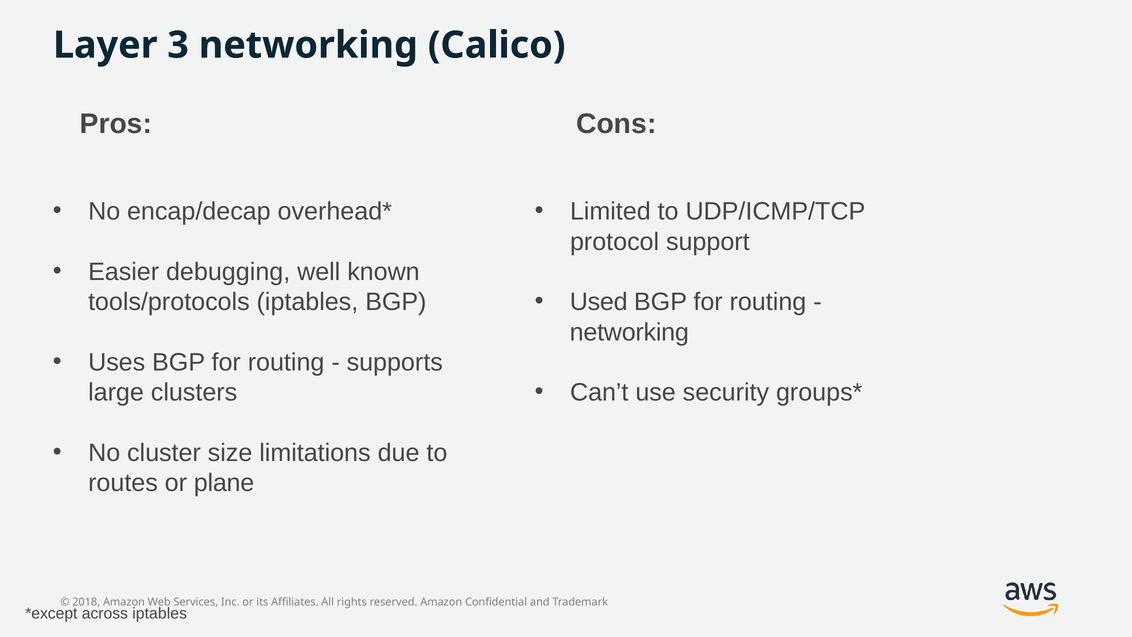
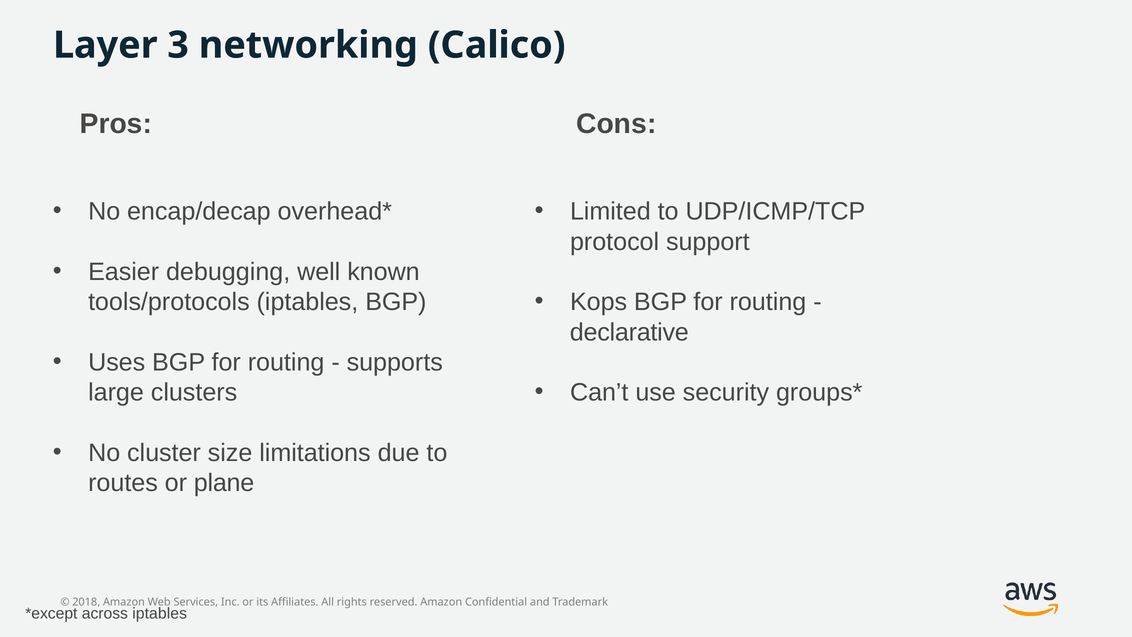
Used: Used -> Kops
networking at (629, 332): networking -> declarative
